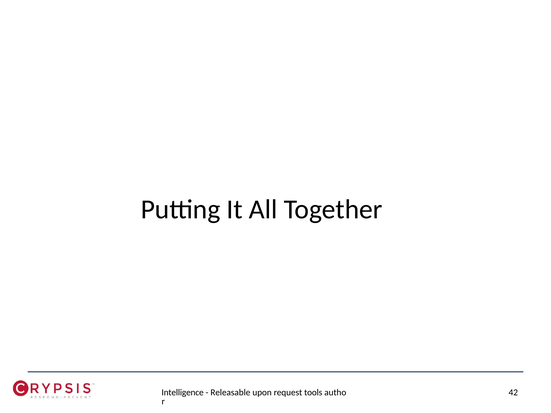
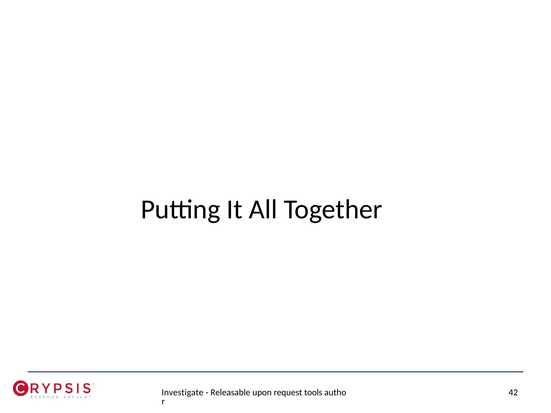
Intelligence: Intelligence -> Investigate
